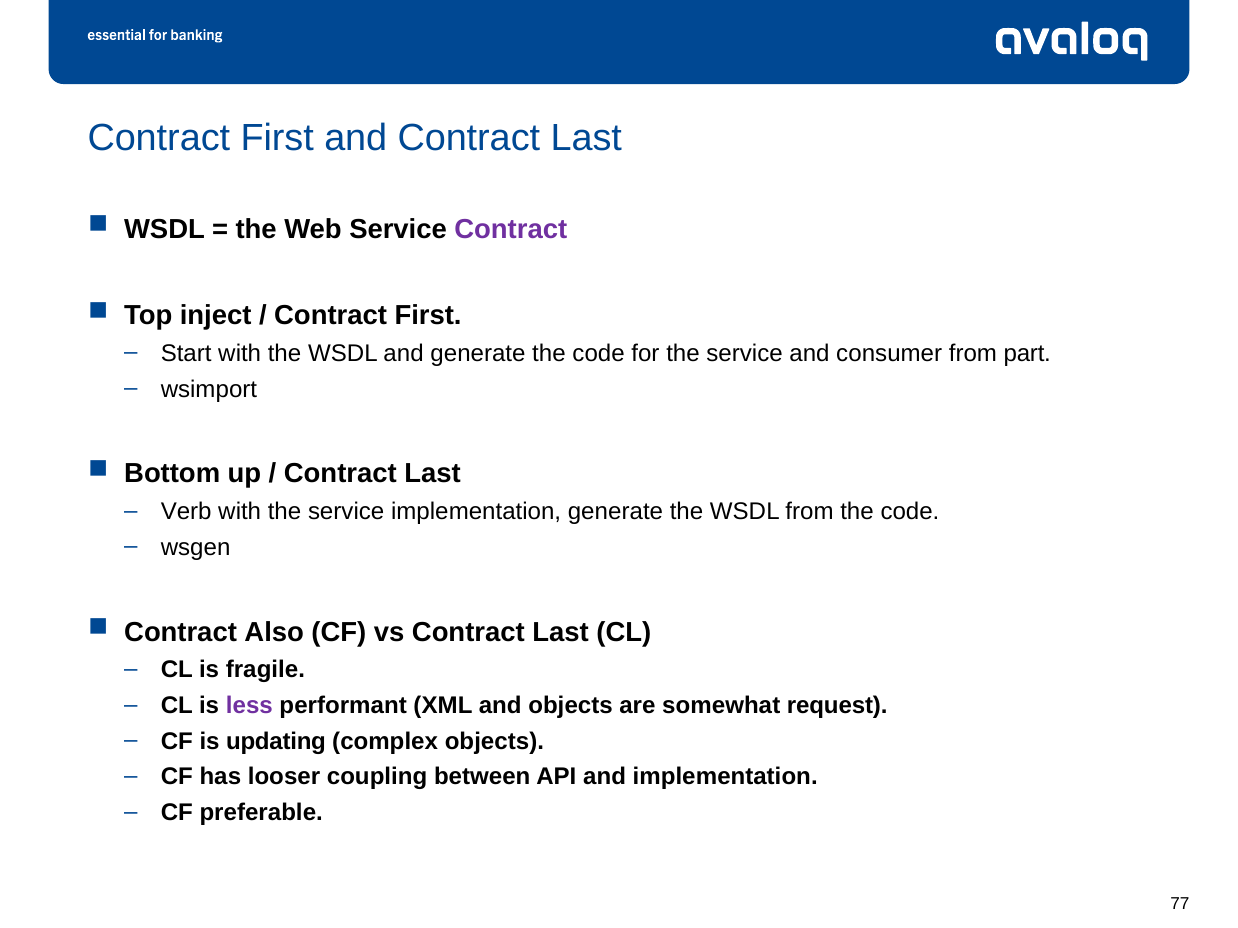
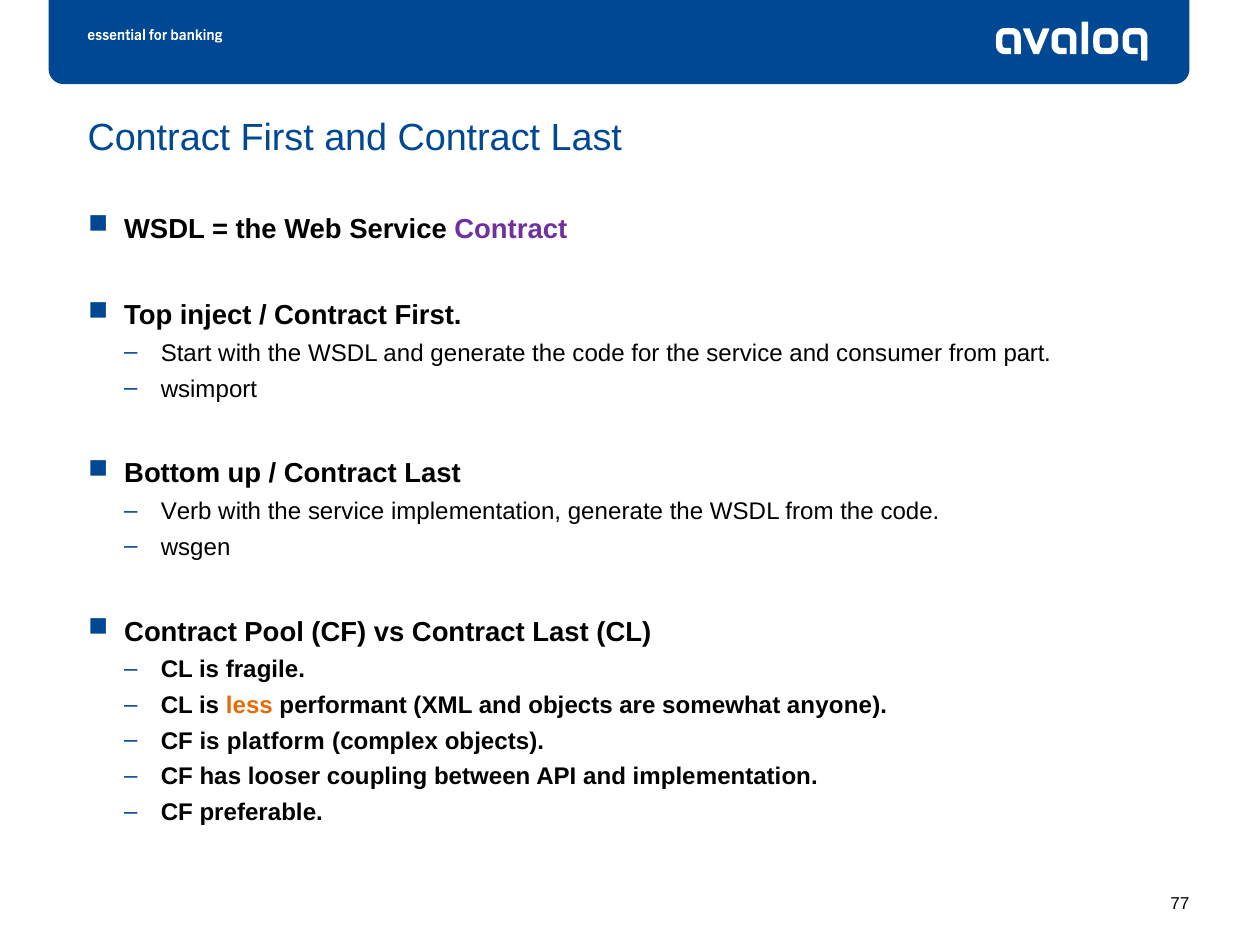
Also: Also -> Pool
less colour: purple -> orange
request: request -> anyone
updating: updating -> platform
